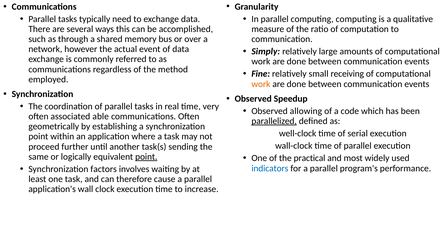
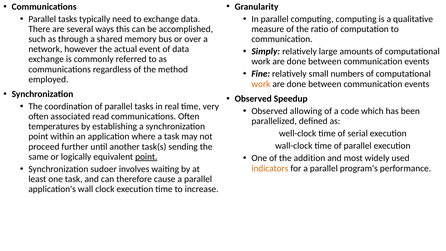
receiving: receiving -> numbers
able: able -> read
parallelized underline: present -> none
geometrically: geometrically -> temperatures
practical: practical -> addition
factors: factors -> sudoer
indicators colour: blue -> orange
